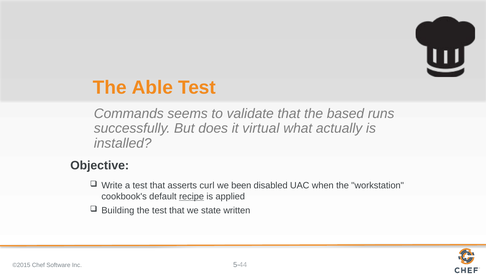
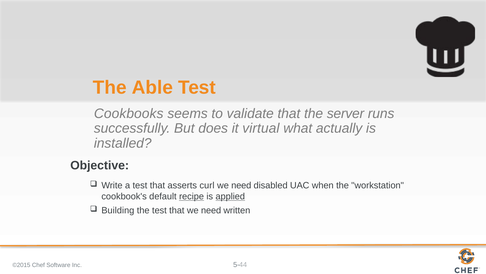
Commands: Commands -> Cookbooks
based: based -> server
been at (241, 185): been -> need
applied underline: none -> present
that we state: state -> need
